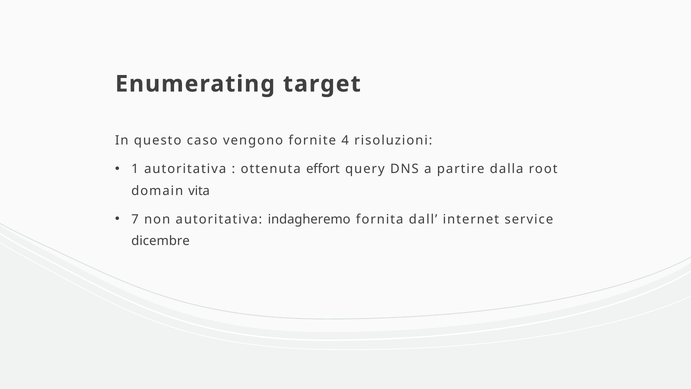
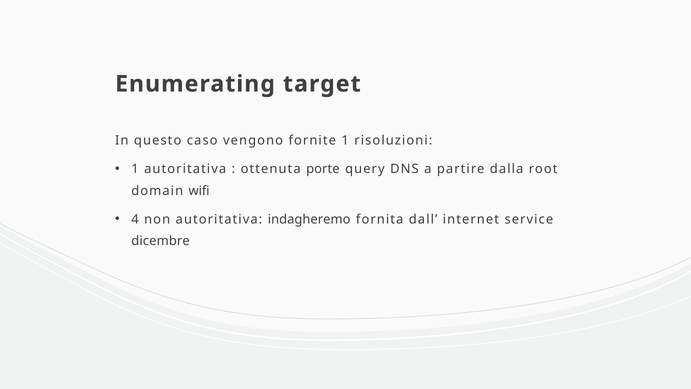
fornite 4: 4 -> 1
effort: effort -> porte
vita: vita -> wifi
7: 7 -> 4
